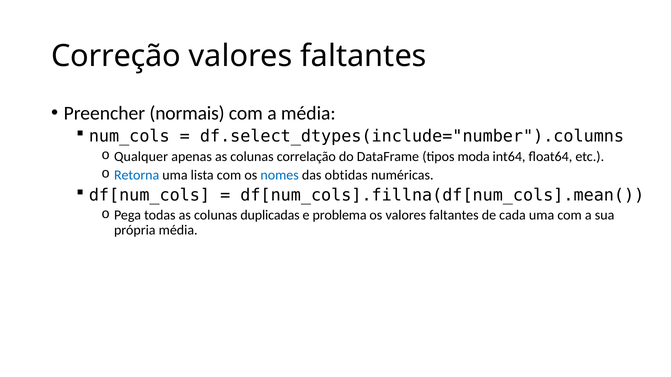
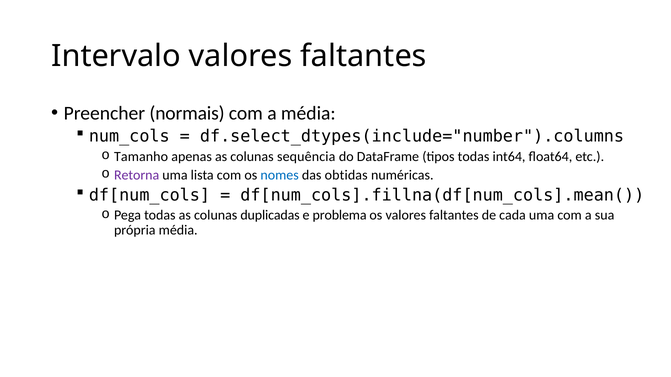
Correção: Correção -> Intervalo
Qualquer: Qualquer -> Tamanho
correlação: correlação -> sequência
tipos moda: moda -> todas
Retorna colour: blue -> purple
